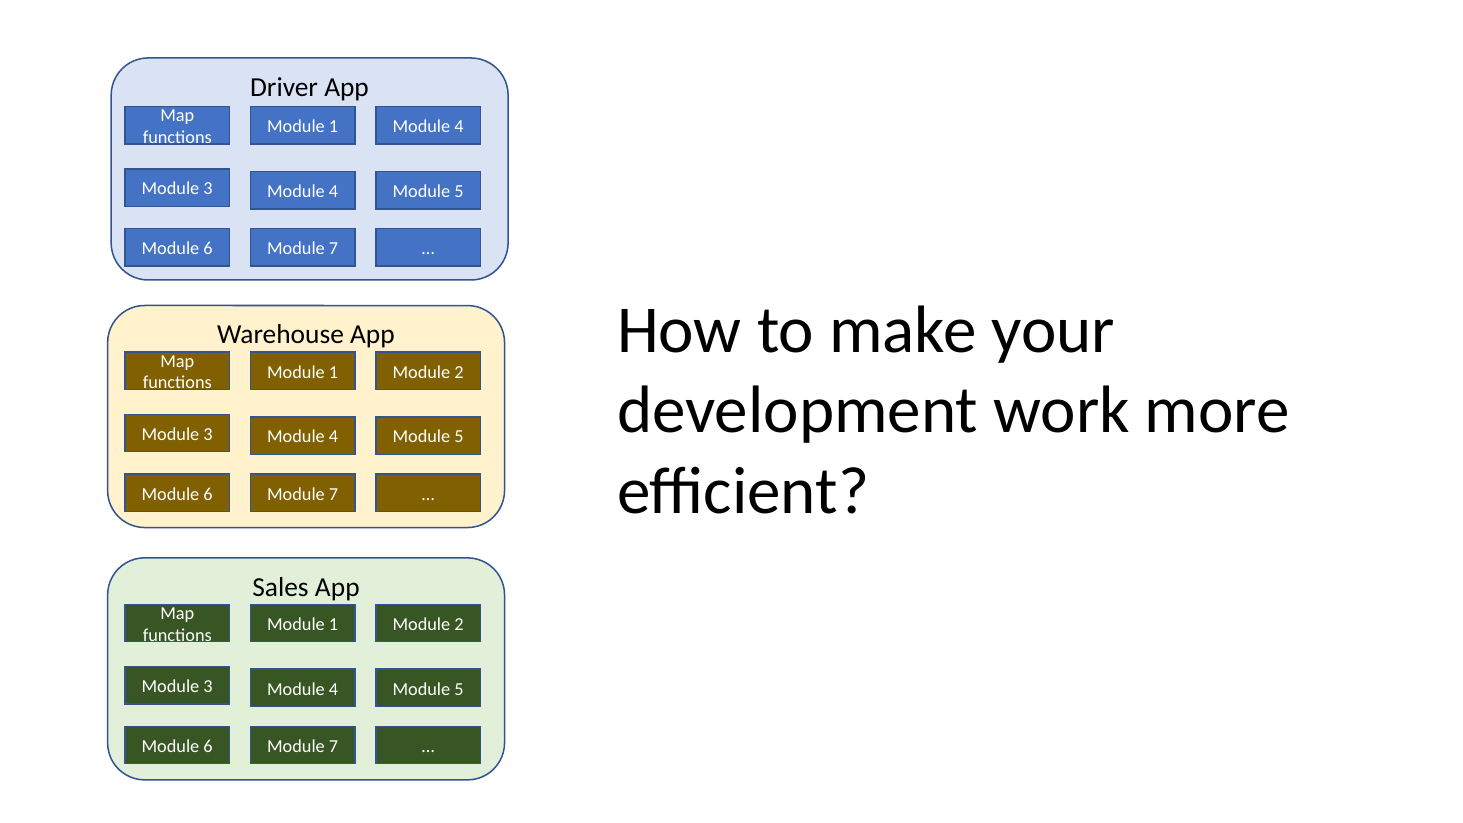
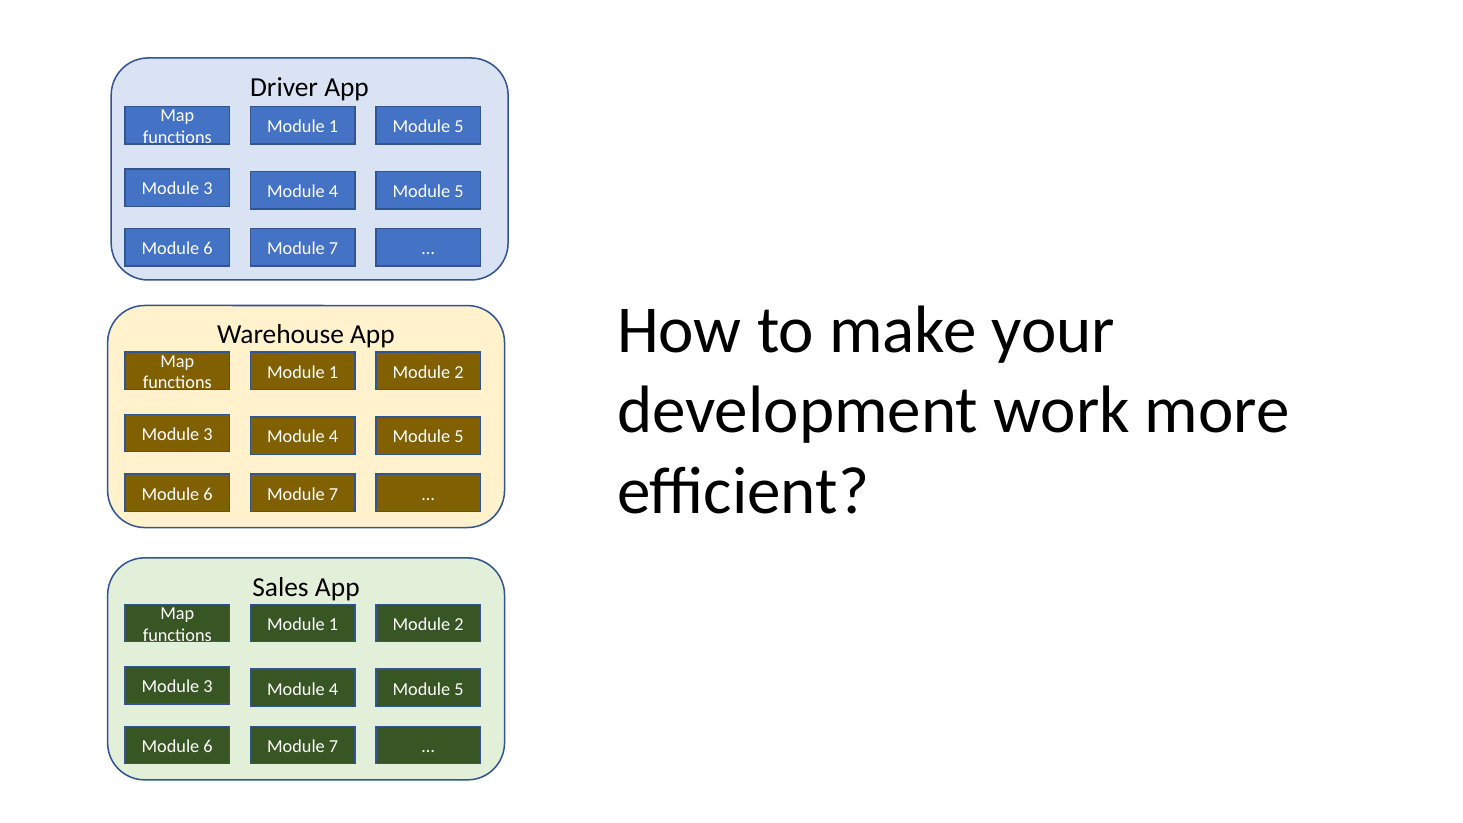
1 Module 4: 4 -> 5
